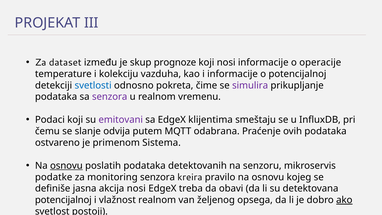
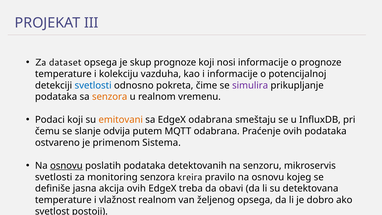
dataset između: između -> opsega
o operacije: operacije -> prognoze
senzora at (110, 97) colour: purple -> orange
emitovani colour: purple -> orange
EdgeX klijentima: klijentima -> odabrana
podatke at (54, 177): podatke -> svetlosti
akcija nosi: nosi -> ovih
potencijalnoj at (63, 200): potencijalnoj -> temperature
ako underline: present -> none
